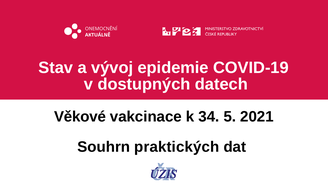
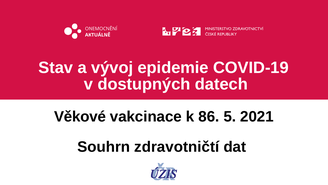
34: 34 -> 86
praktických: praktických -> zdravotničtí
